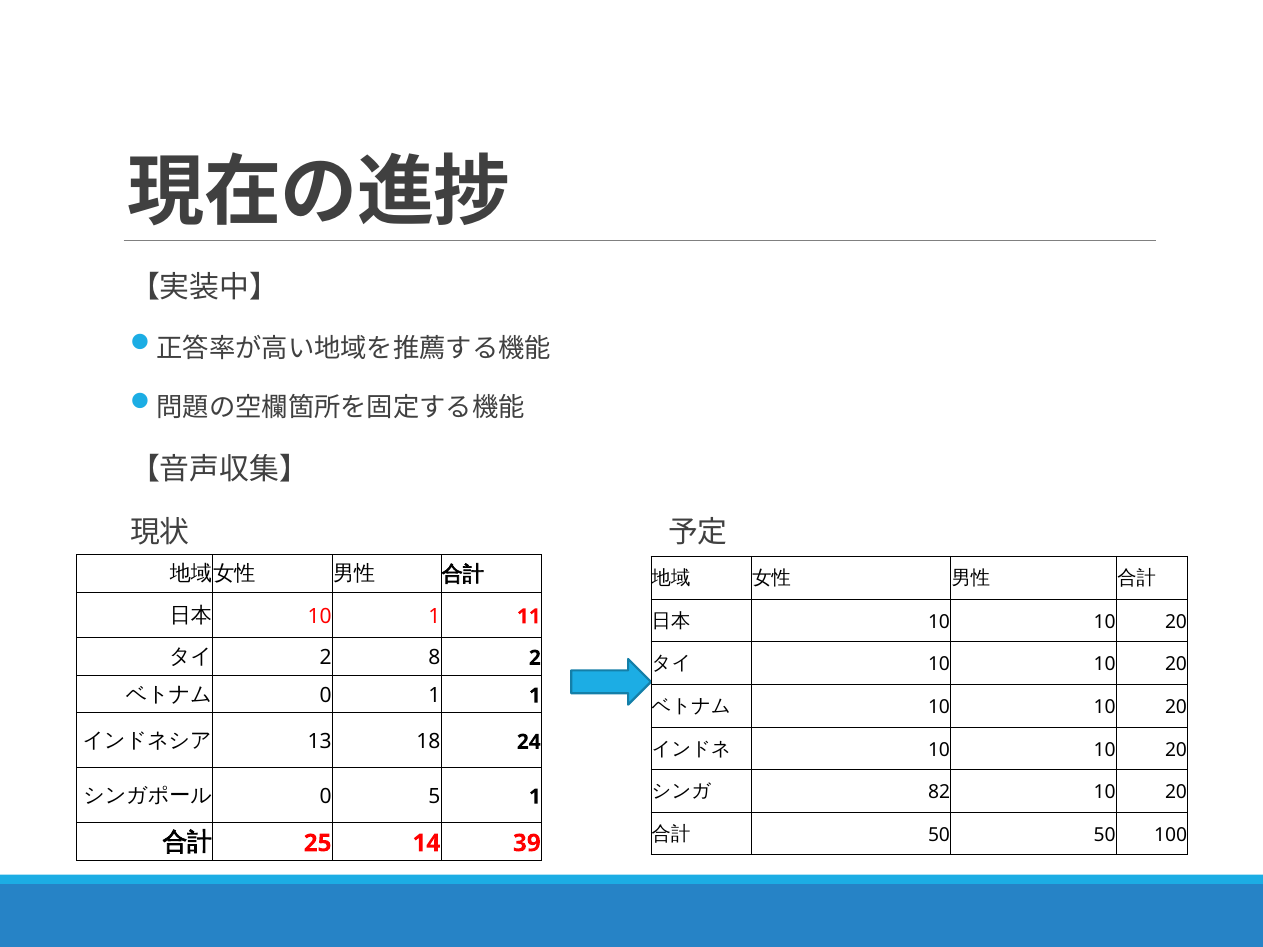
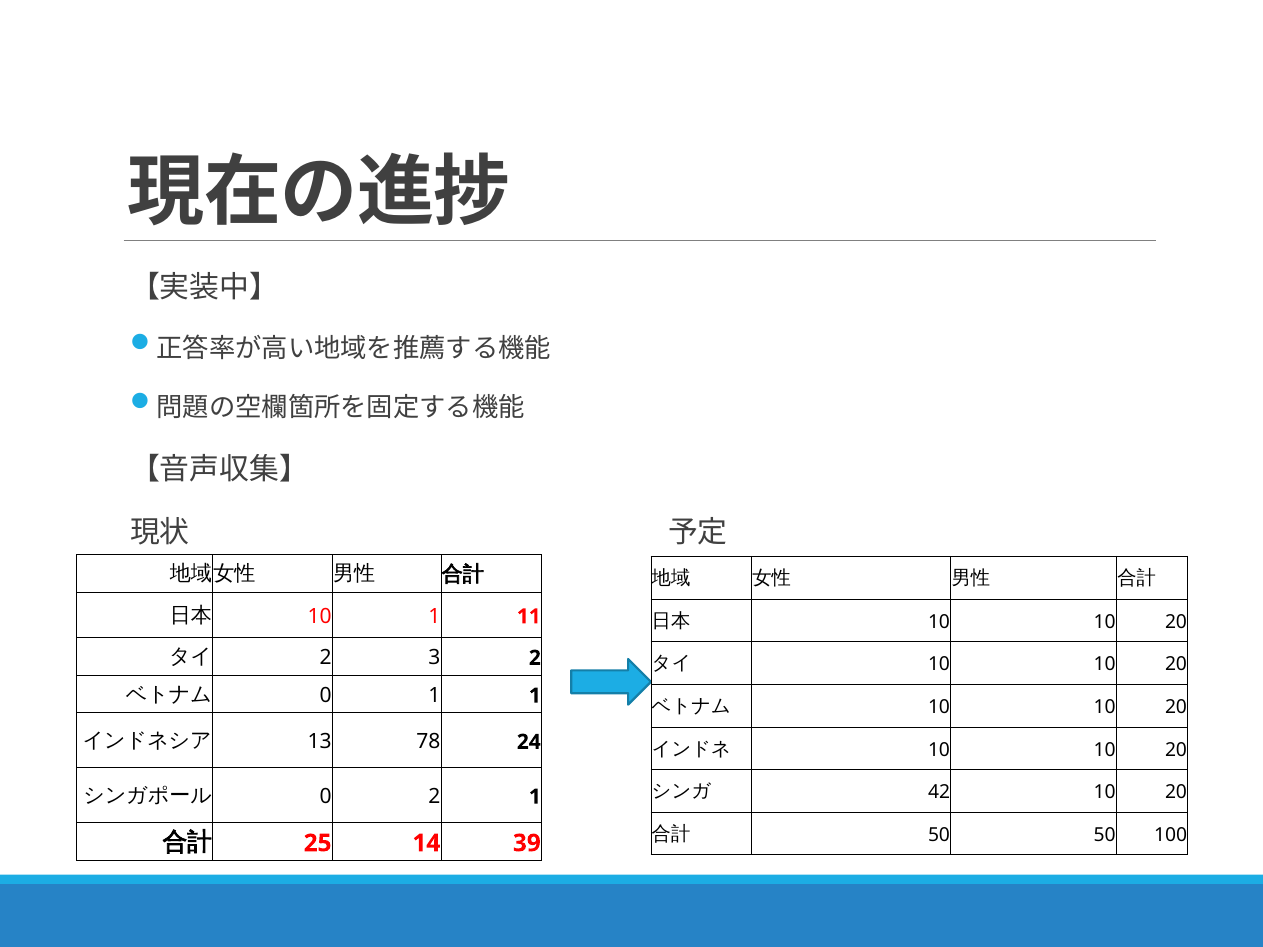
8: 8 -> 3
18: 18 -> 78
82: 82 -> 42
0 5: 5 -> 2
